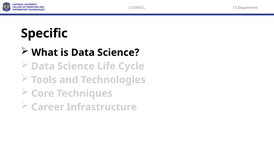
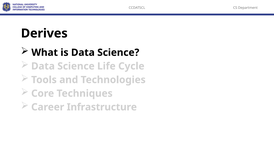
Specific: Specific -> Derives
